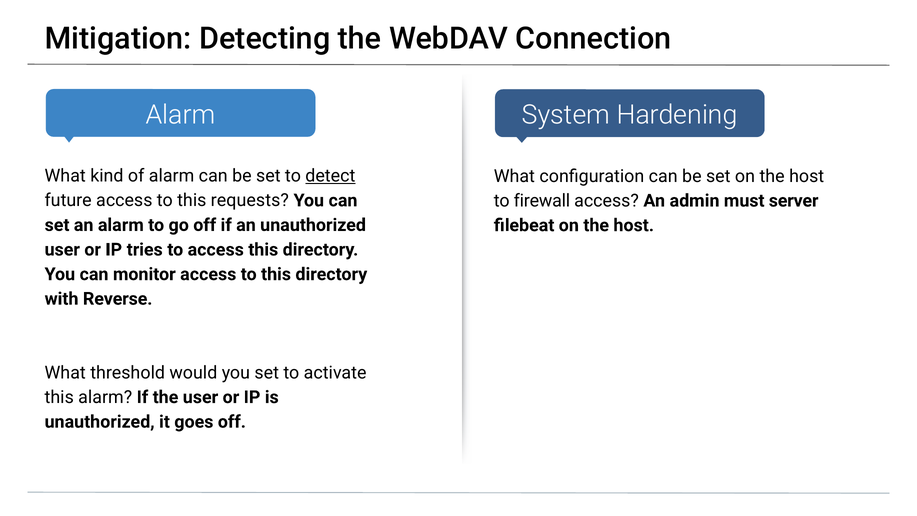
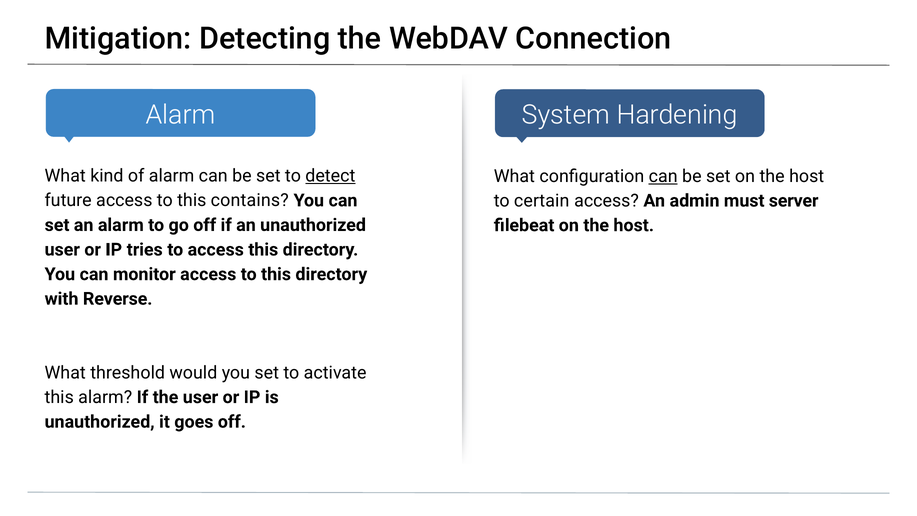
can at (663, 176) underline: none -> present
requests: requests -> contains
firewall: firewall -> certain
